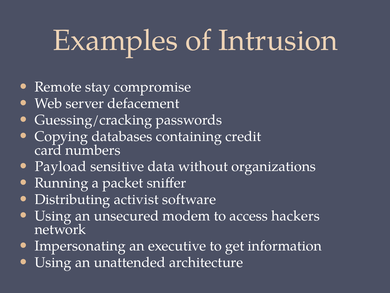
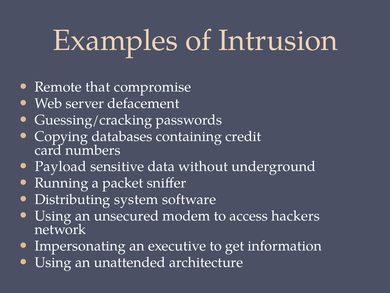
stay: stay -> that
organizations: organizations -> underground
activist: activist -> system
